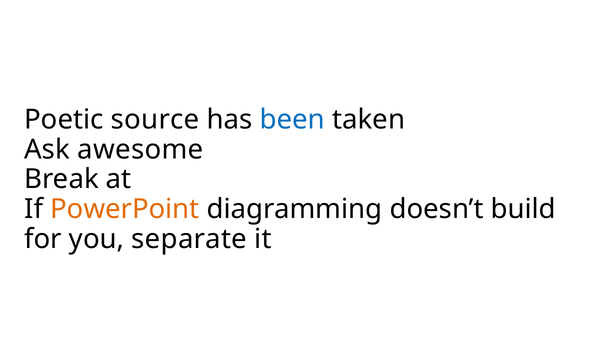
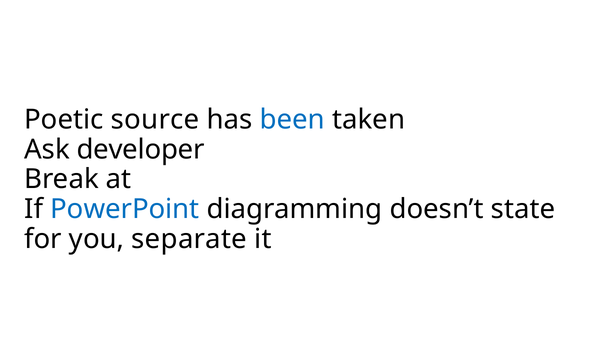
awesome: awesome -> developer
PowerPoint colour: orange -> blue
build: build -> state
